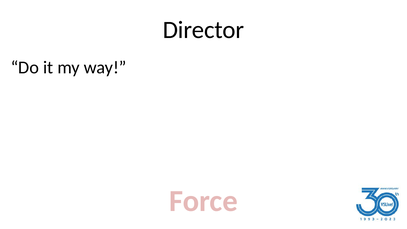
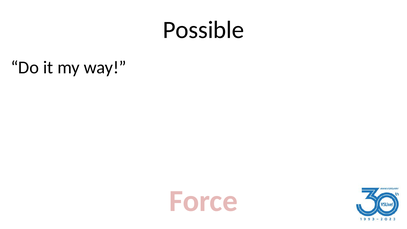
Director: Director -> Possible
